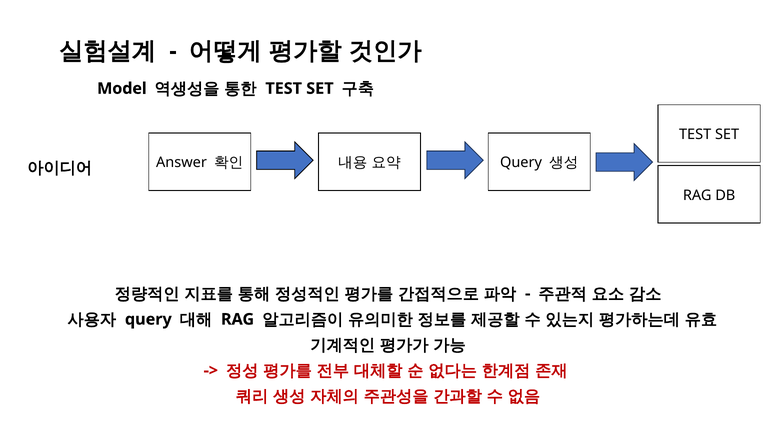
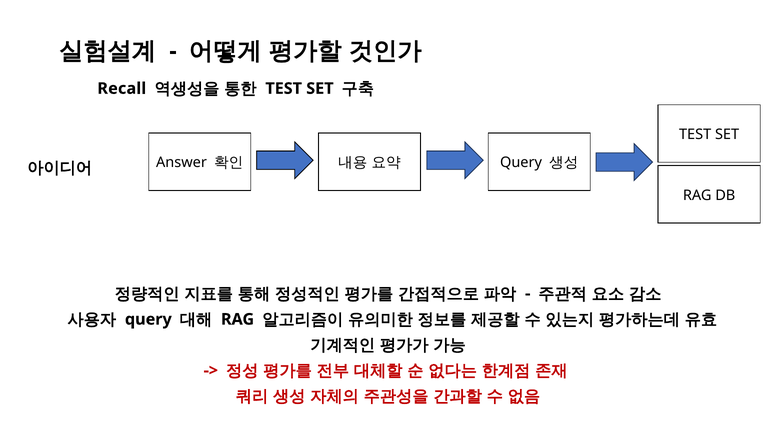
Model: Model -> Recall
